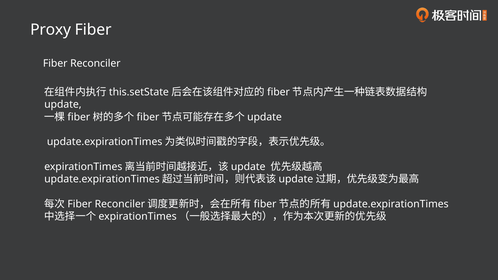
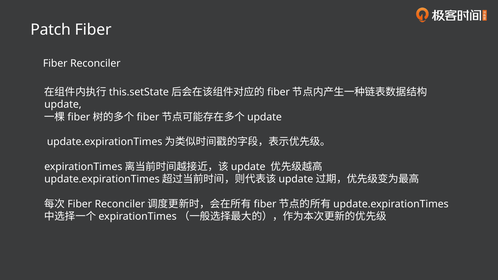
Proxy: Proxy -> Patch
